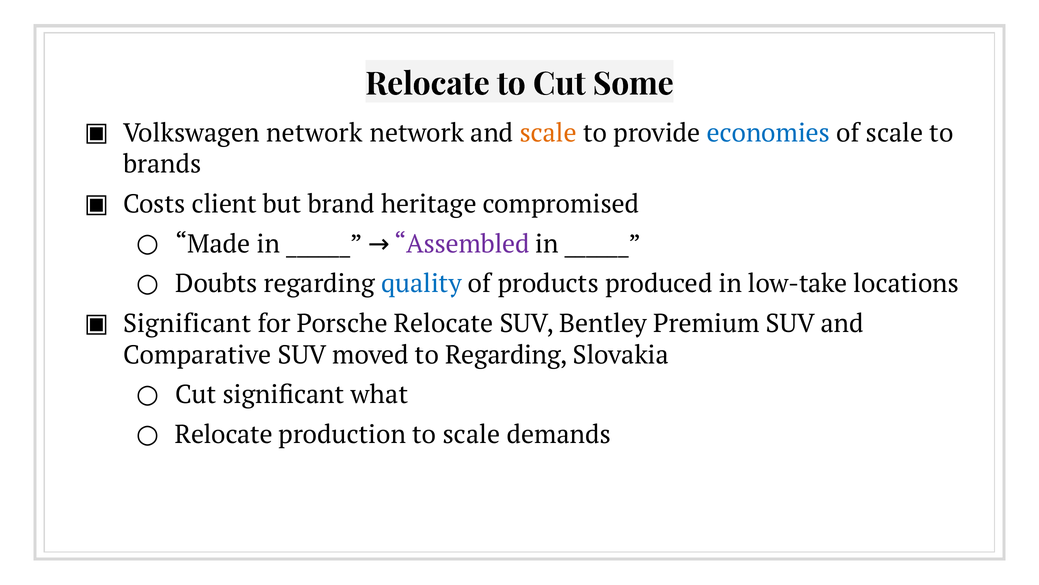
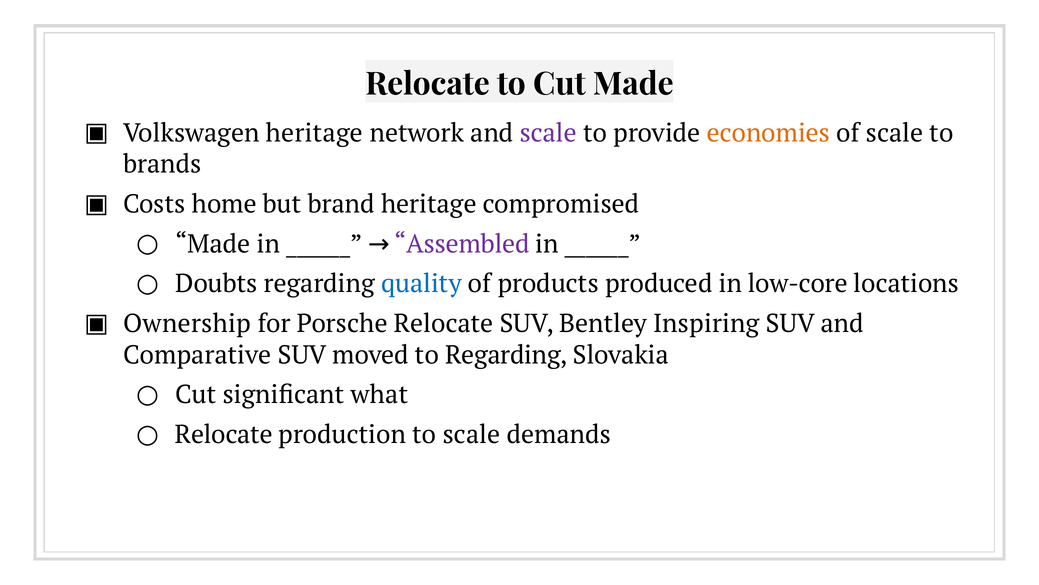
Cut Some: Some -> Made
Volkswagen network: network -> heritage
scale at (548, 133) colour: orange -> purple
economies colour: blue -> orange
client: client -> home
low-take: low-take -> low-core
Significant at (187, 323): Significant -> Ownership
Premium: Premium -> Inspiring
